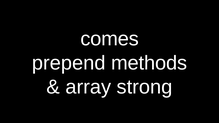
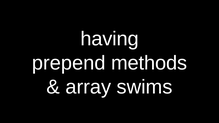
comes: comes -> having
strong: strong -> swims
